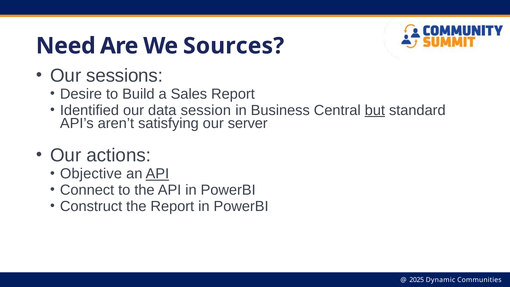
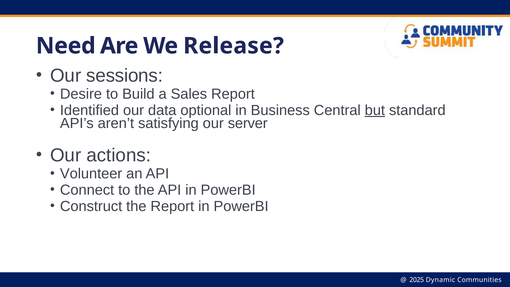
Sources: Sources -> Release
session: session -> optional
Objective: Objective -> Volunteer
API at (157, 174) underline: present -> none
